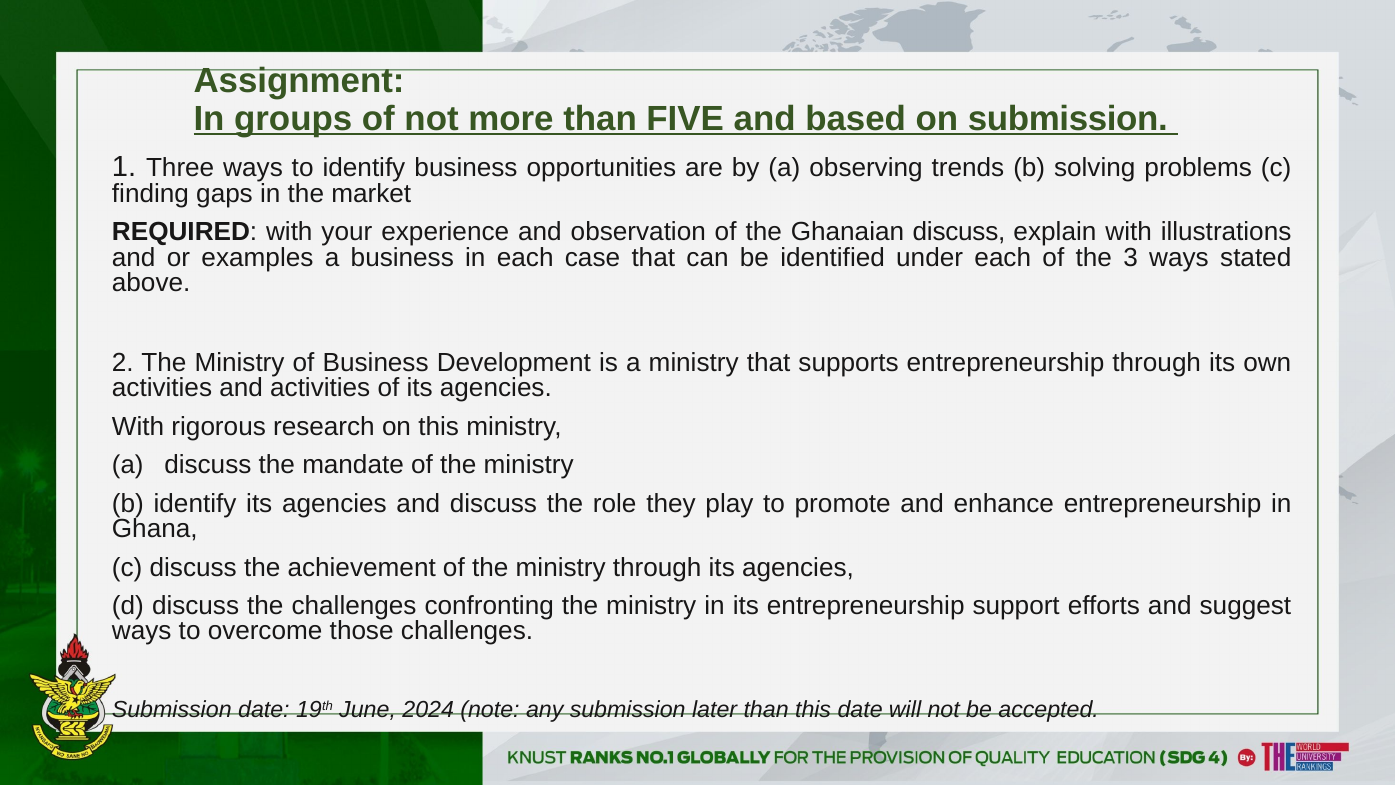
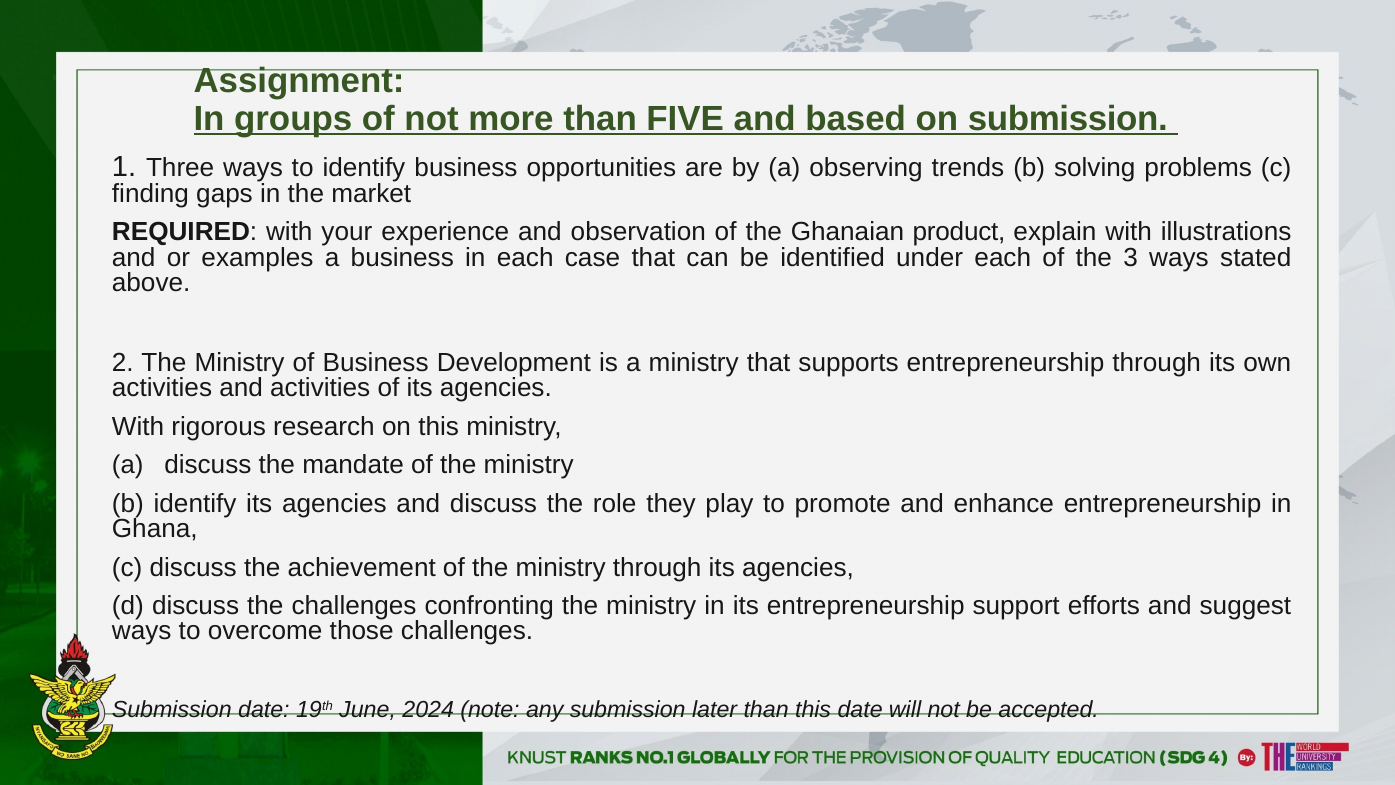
Ghanaian discuss: discuss -> product
